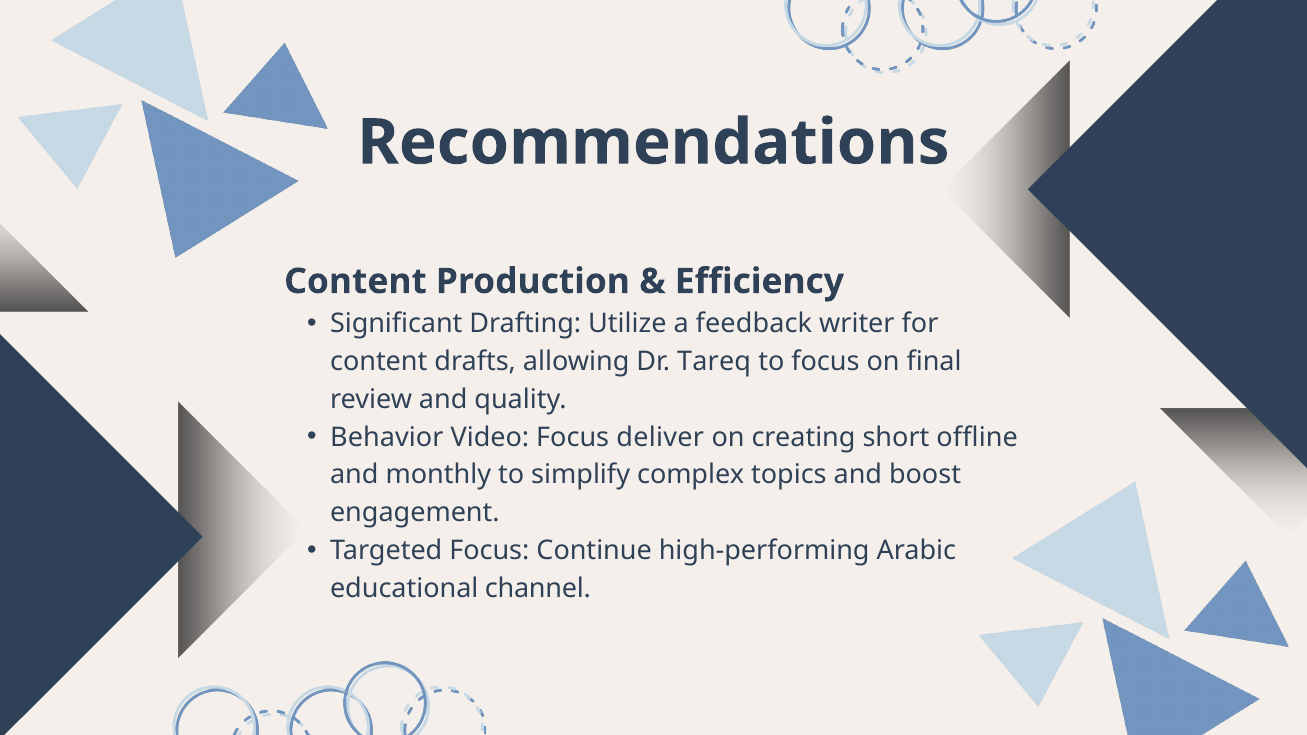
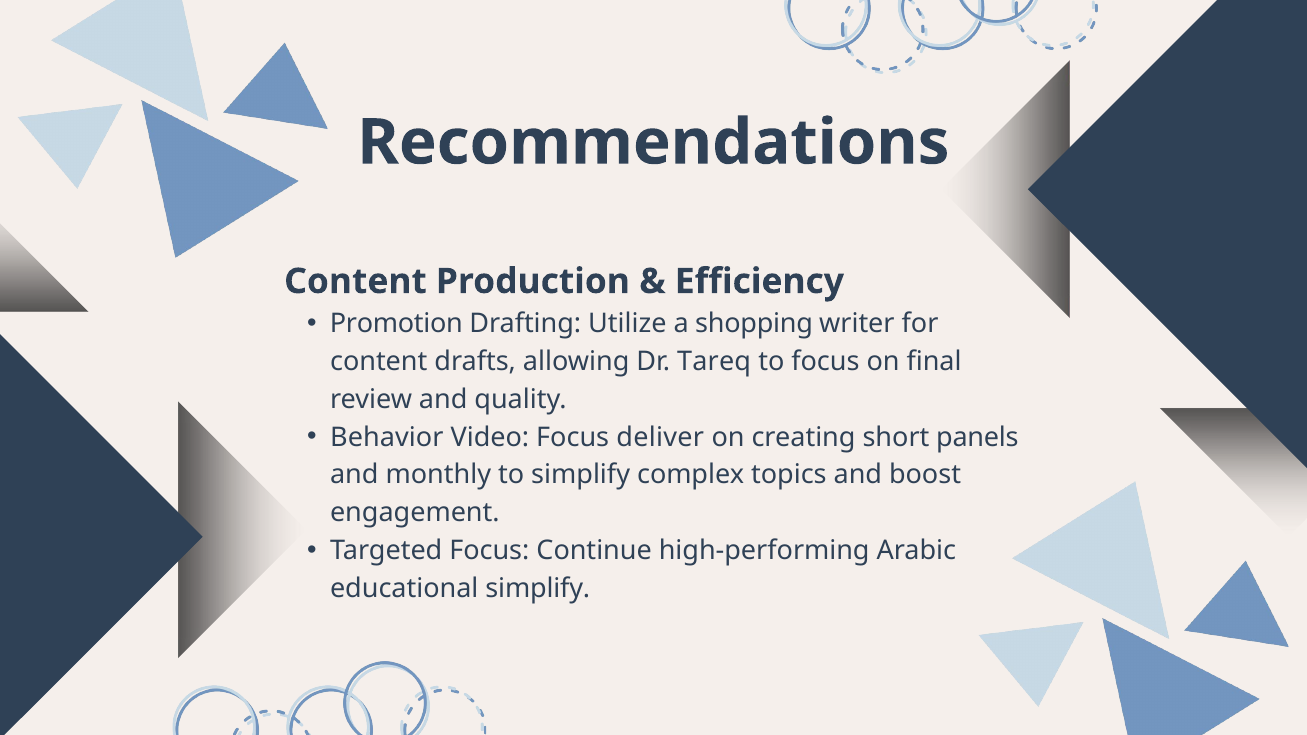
Significant: Significant -> Promotion
feedback: feedback -> shopping
offline: offline -> panels
educational channel: channel -> simplify
